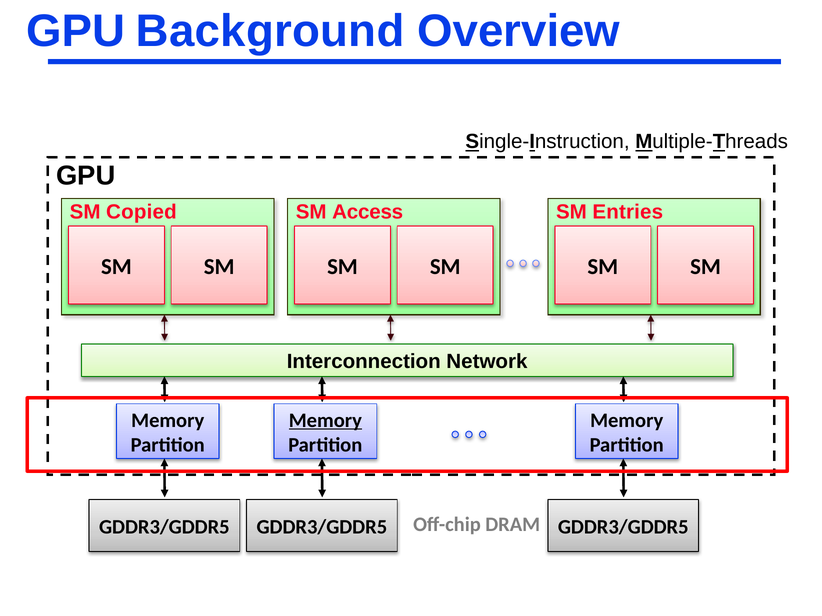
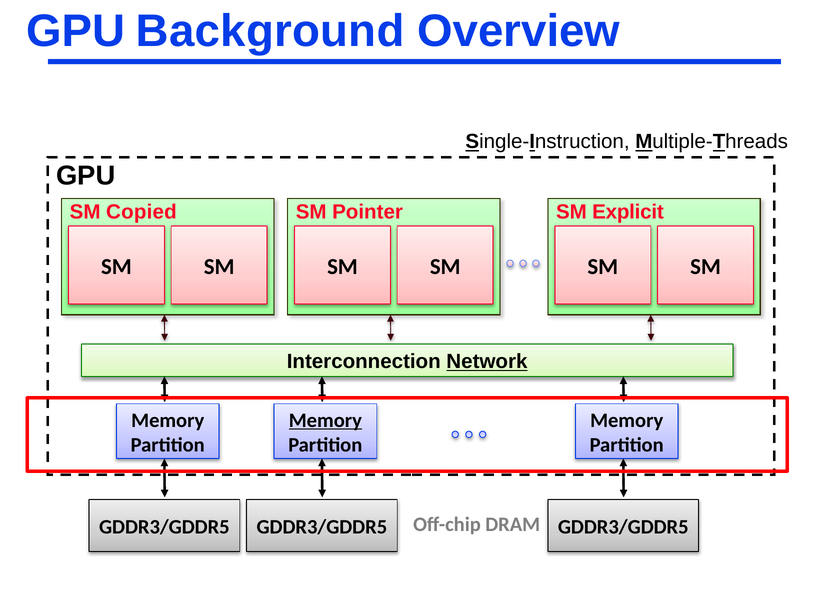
Access: Access -> Pointer
Entries: Entries -> Explicit
Network underline: none -> present
